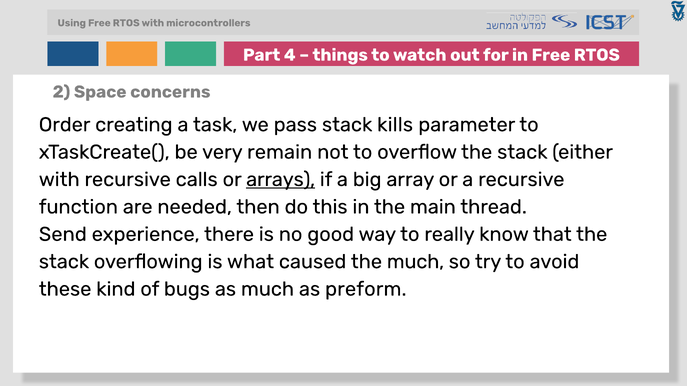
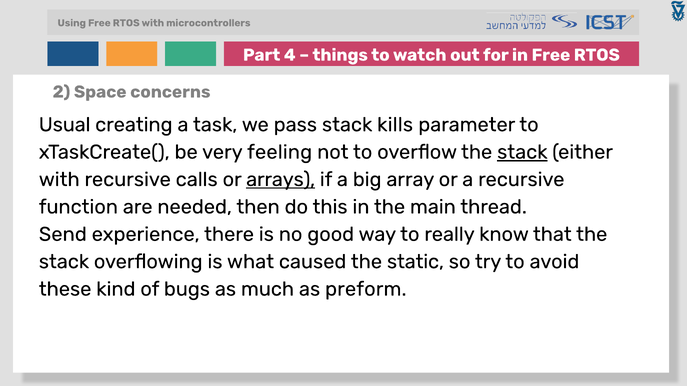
Order: Order -> Usual
remain: remain -> feeling
stack at (522, 152) underline: none -> present
the much: much -> static
